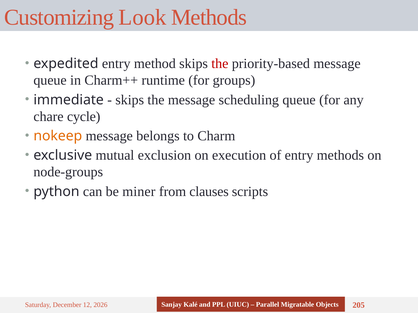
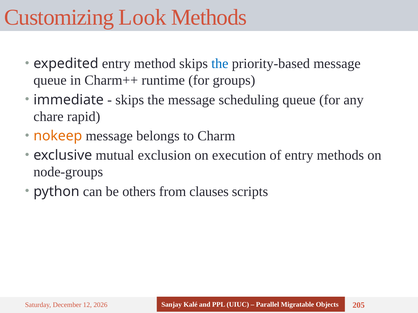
the at (220, 64) colour: red -> blue
cycle: cycle -> rapid
miner: miner -> others
